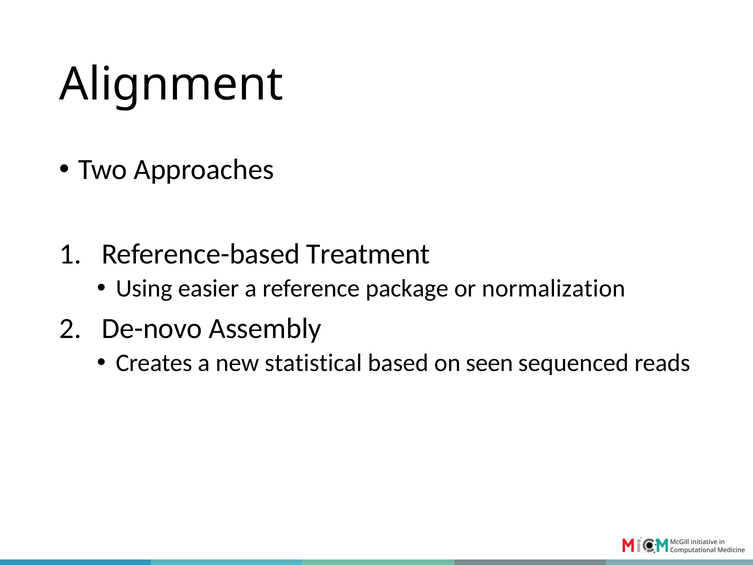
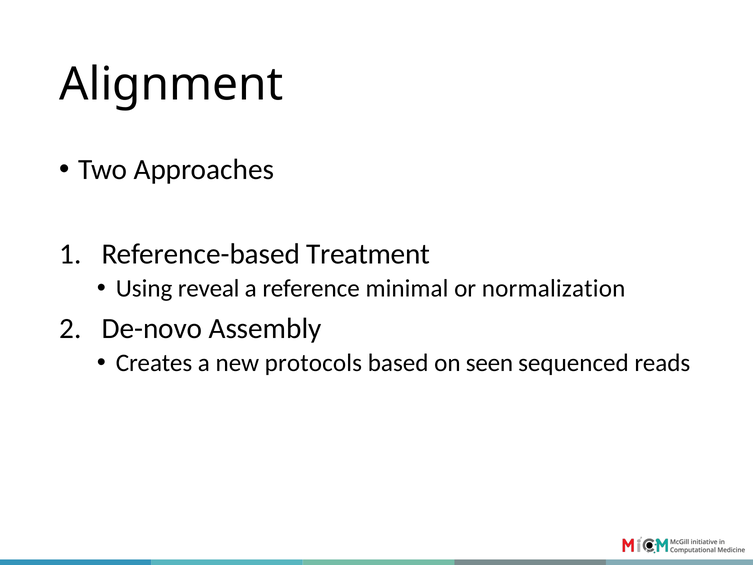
easier: easier -> reveal
package: package -> minimal
statistical: statistical -> protocols
